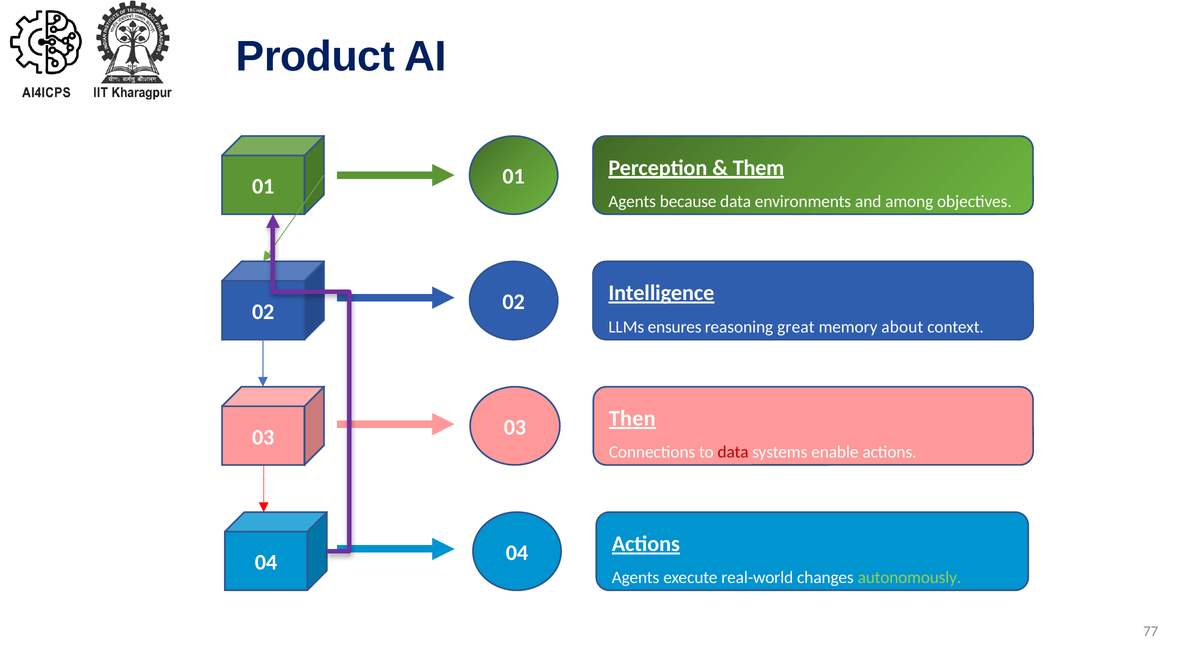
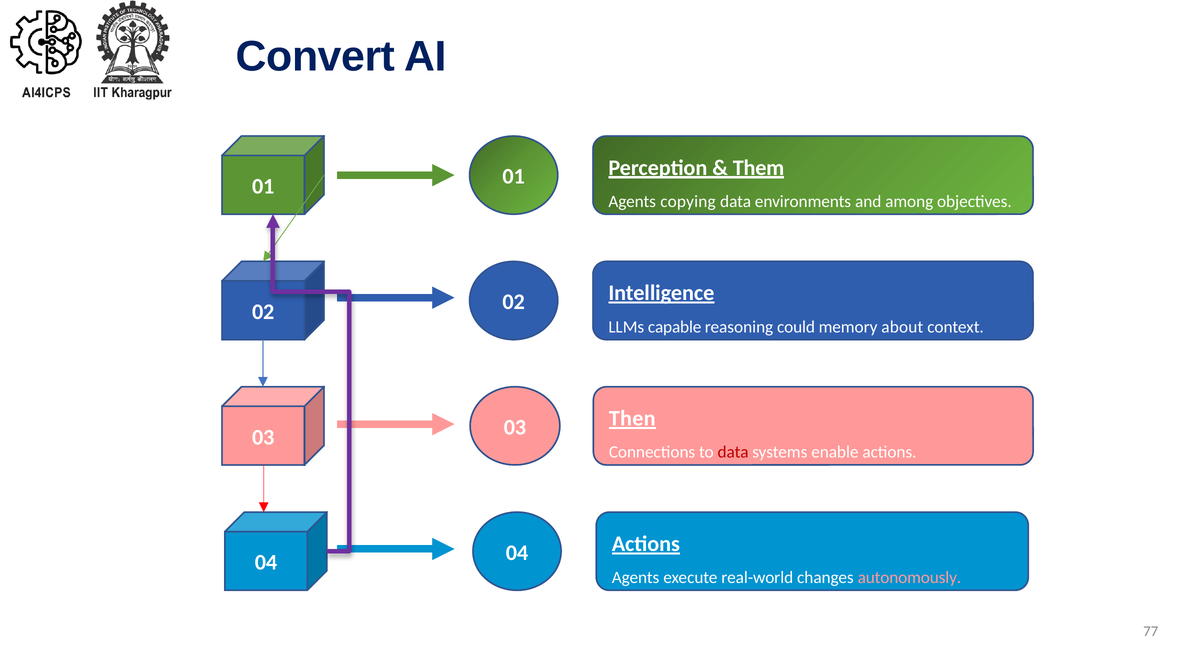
Product: Product -> Convert
because: because -> copying
ensures: ensures -> capable
great: great -> could
autonomously colour: light green -> pink
